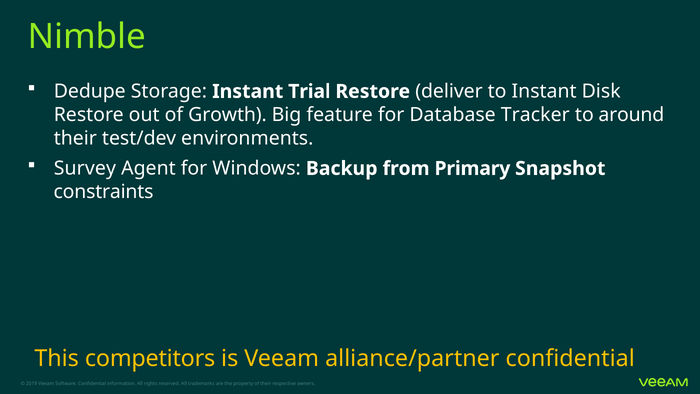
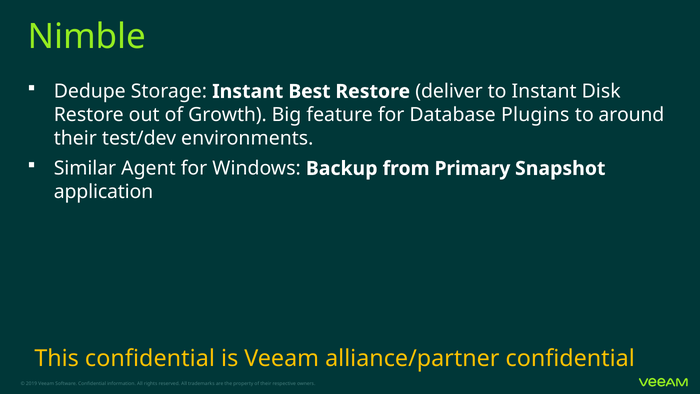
Trial: Trial -> Best
Tracker: Tracker -> Plugins
Survey: Survey -> Similar
constraints: constraints -> application
This competitors: competitors -> confidential
